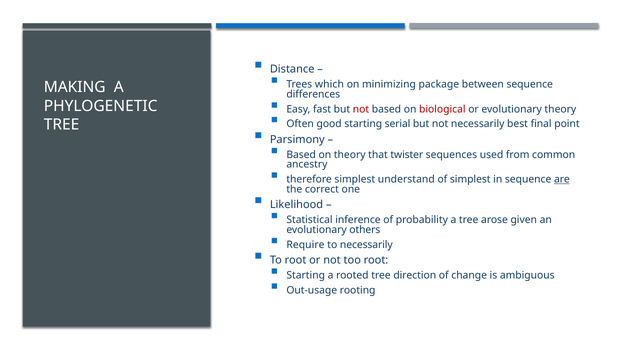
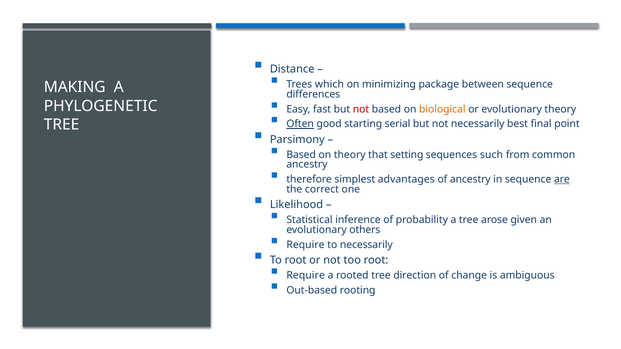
biological colour: red -> orange
Often underline: none -> present
twister: twister -> setting
used: used -> such
understand: understand -> advantages
of simplest: simplest -> ancestry
Starting at (306, 276): Starting -> Require
Out-usage: Out-usage -> Out-based
